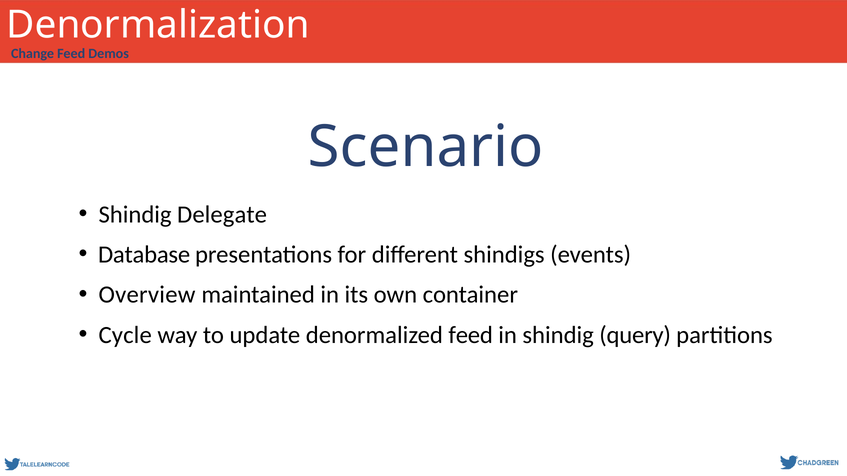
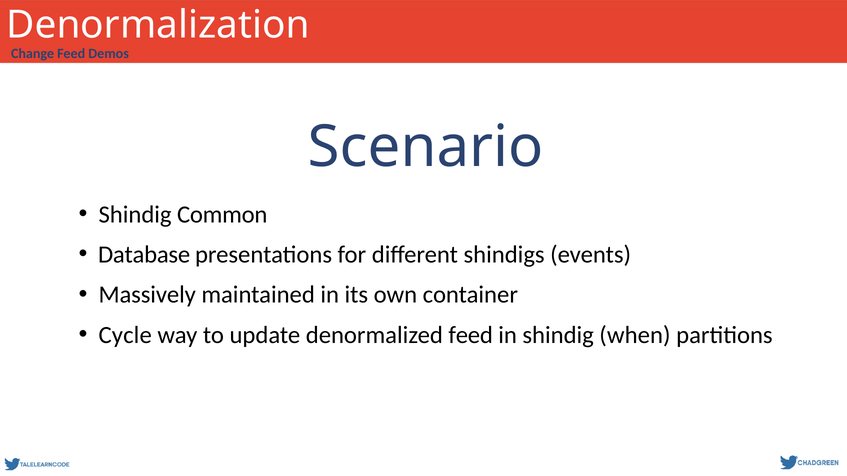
Delegate: Delegate -> Common
Overview: Overview -> Massively
query: query -> when
